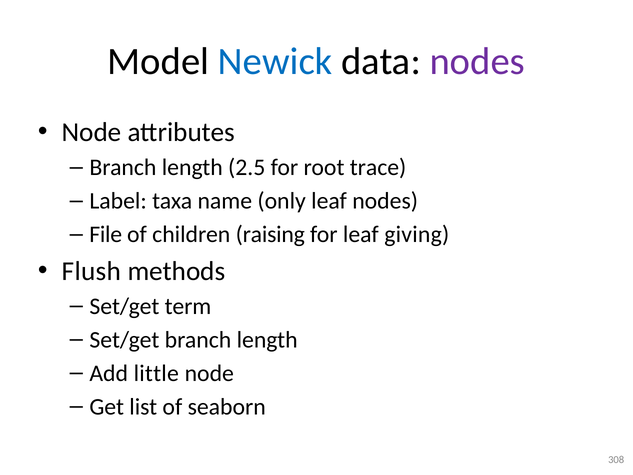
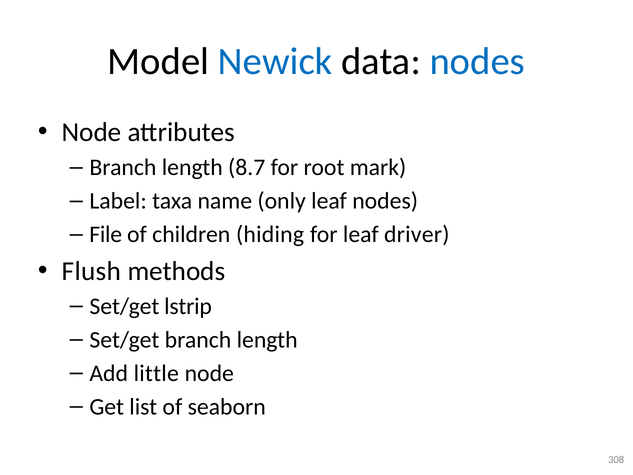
nodes at (477, 61) colour: purple -> blue
2.5: 2.5 -> 8.7
trace: trace -> mark
raising: raising -> hiding
giving: giving -> driver
term: term -> lstrip
